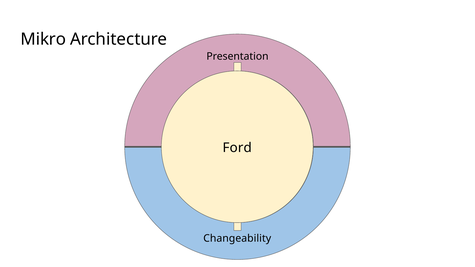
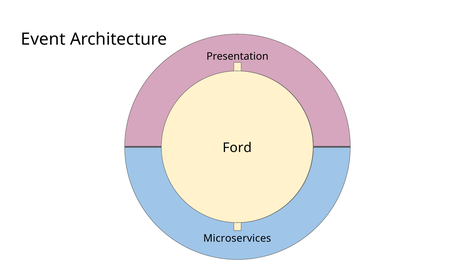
Mikro: Mikro -> Event
Changeability: Changeability -> Microservices
